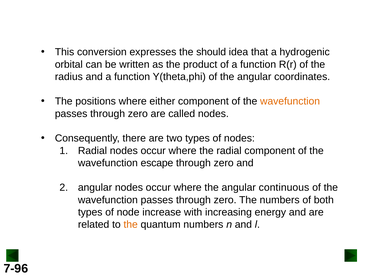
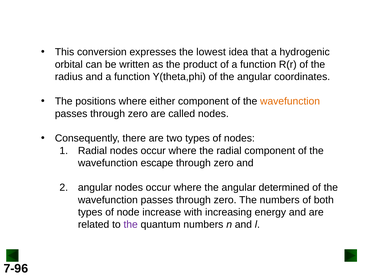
should: should -> lowest
continuous: continuous -> determined
the at (131, 224) colour: orange -> purple
